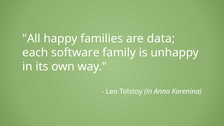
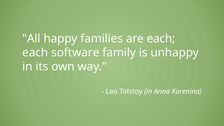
are data: data -> each
